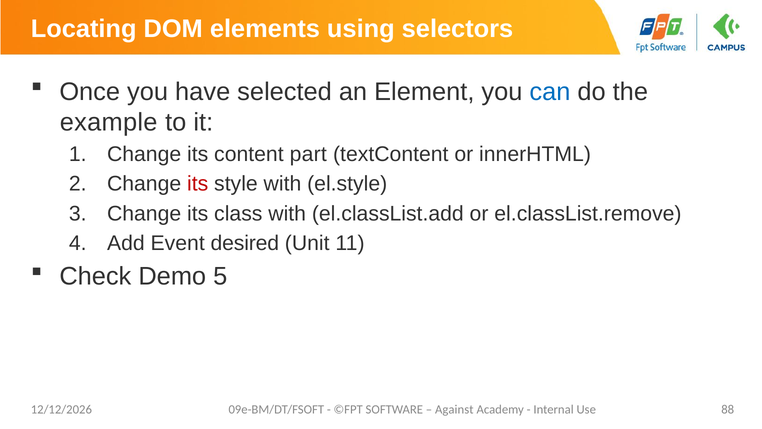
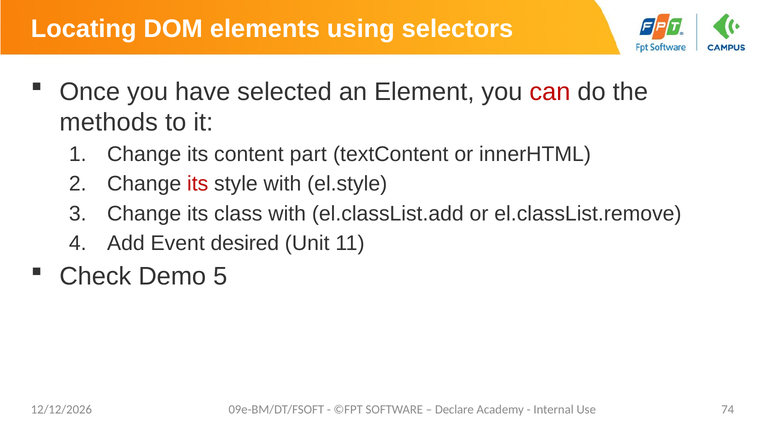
can colour: blue -> red
example: example -> methods
Against: Against -> Declare
88: 88 -> 74
